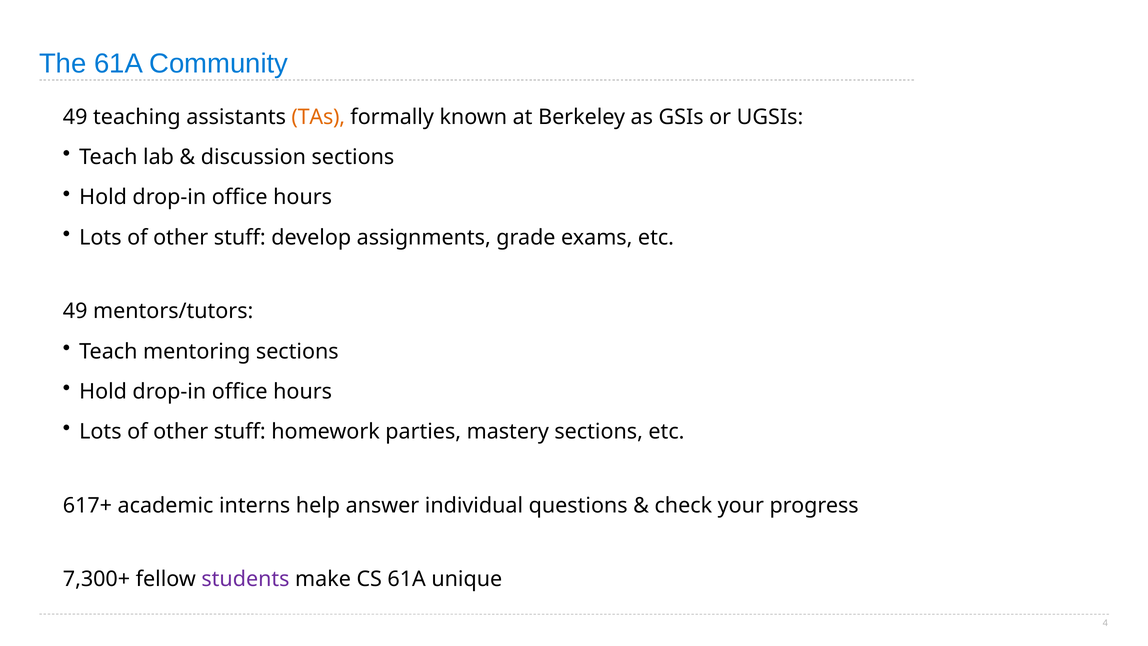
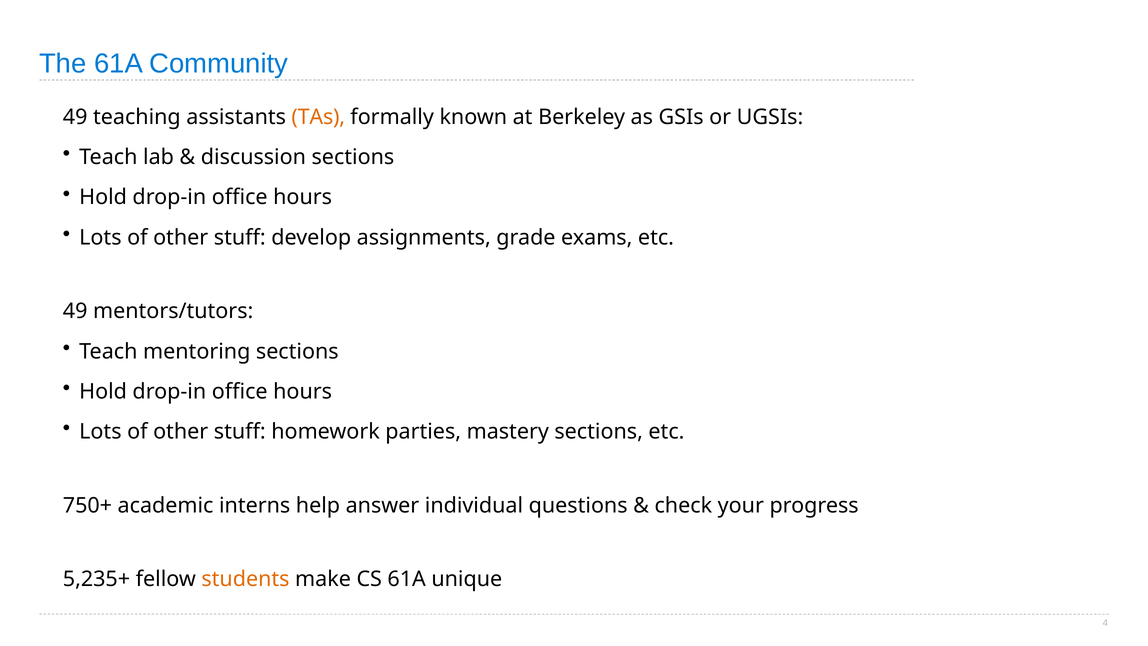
617+: 617+ -> 750+
7,300+: 7,300+ -> 5,235+
students colour: purple -> orange
